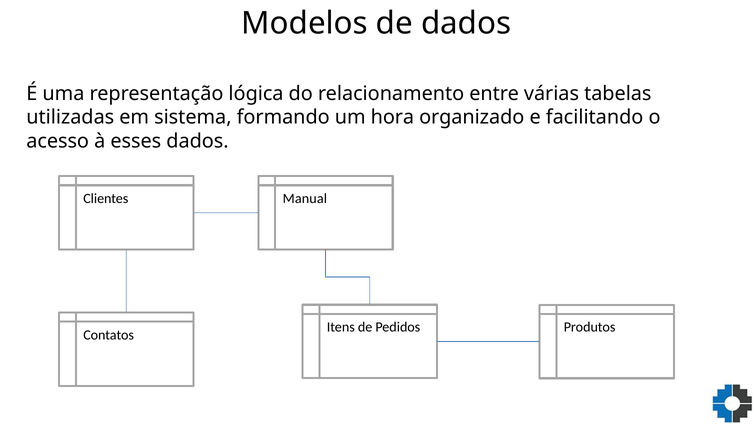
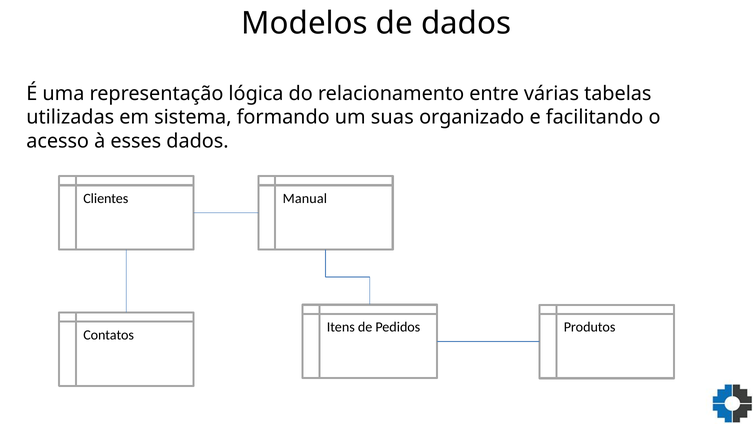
hora: hora -> suas
